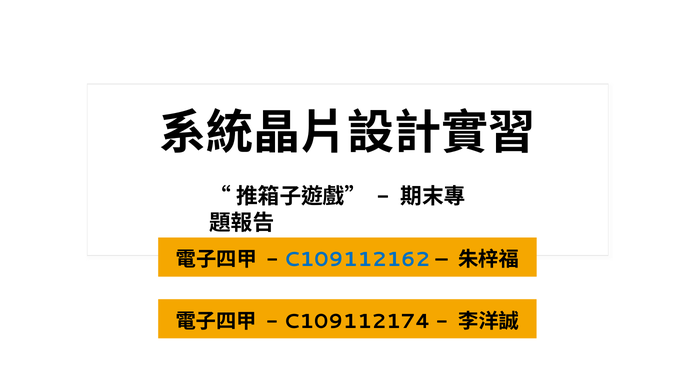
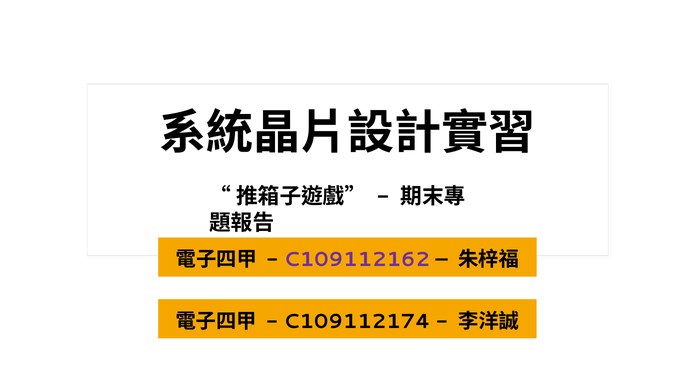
C109112162 colour: blue -> purple
